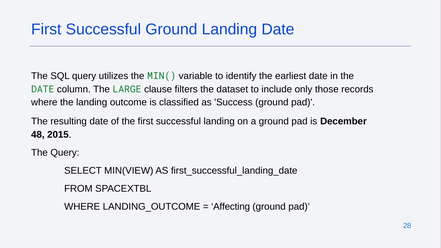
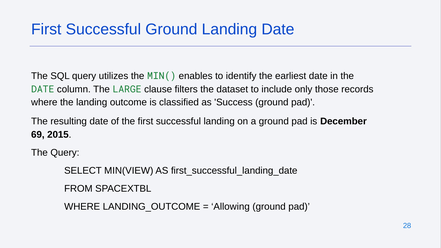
variable: variable -> enables
48: 48 -> 69
Affecting: Affecting -> Allowing
